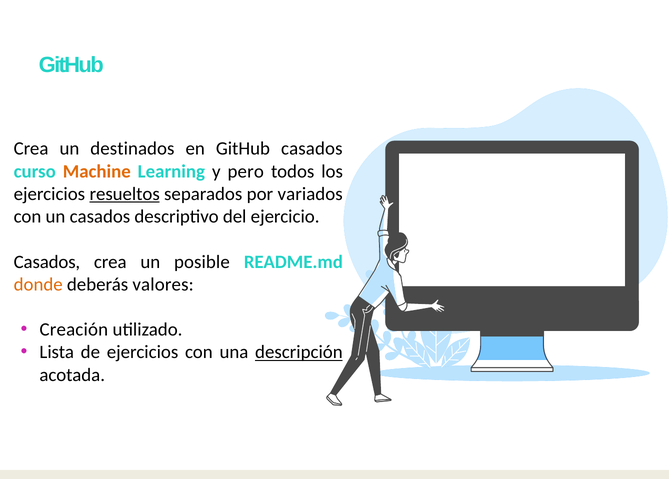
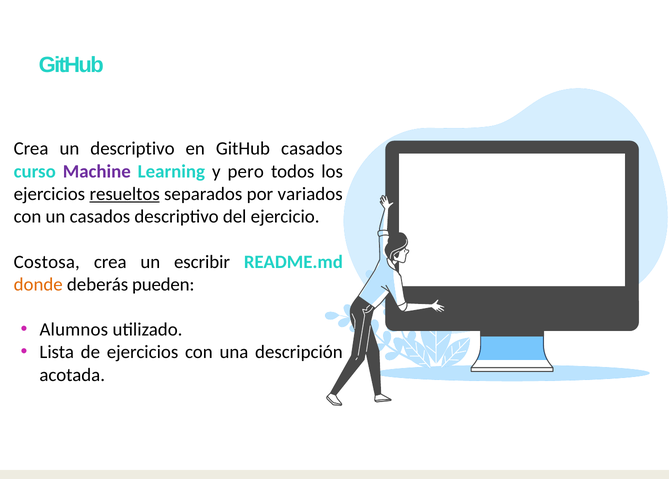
un destinados: destinados -> descriptivo
Machine colour: orange -> purple
Casados at (47, 262): Casados -> Costosa
posible: posible -> escribir
valores: valores -> pueden
Creación: Creación -> Alumnos
descripción underline: present -> none
